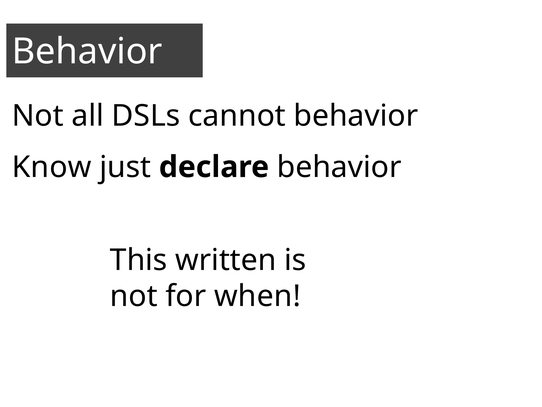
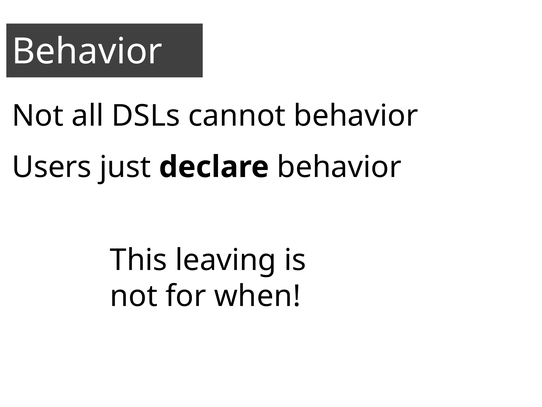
Know: Know -> Users
written: written -> leaving
